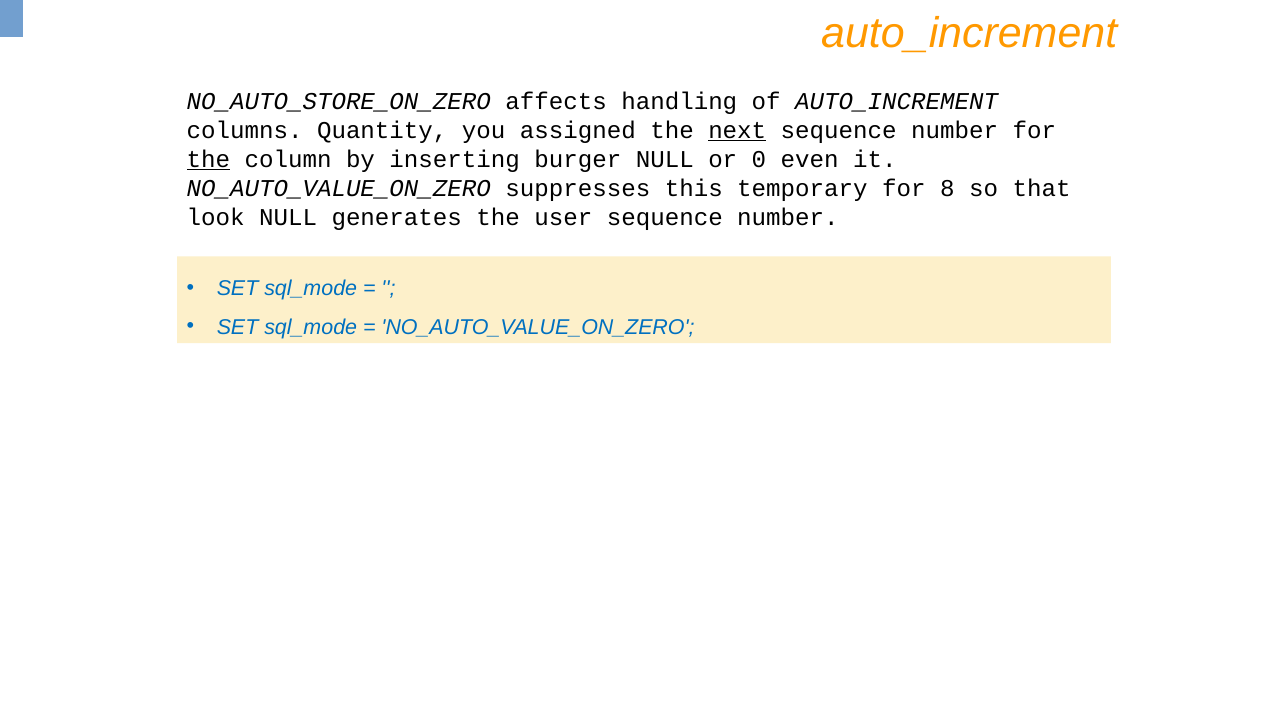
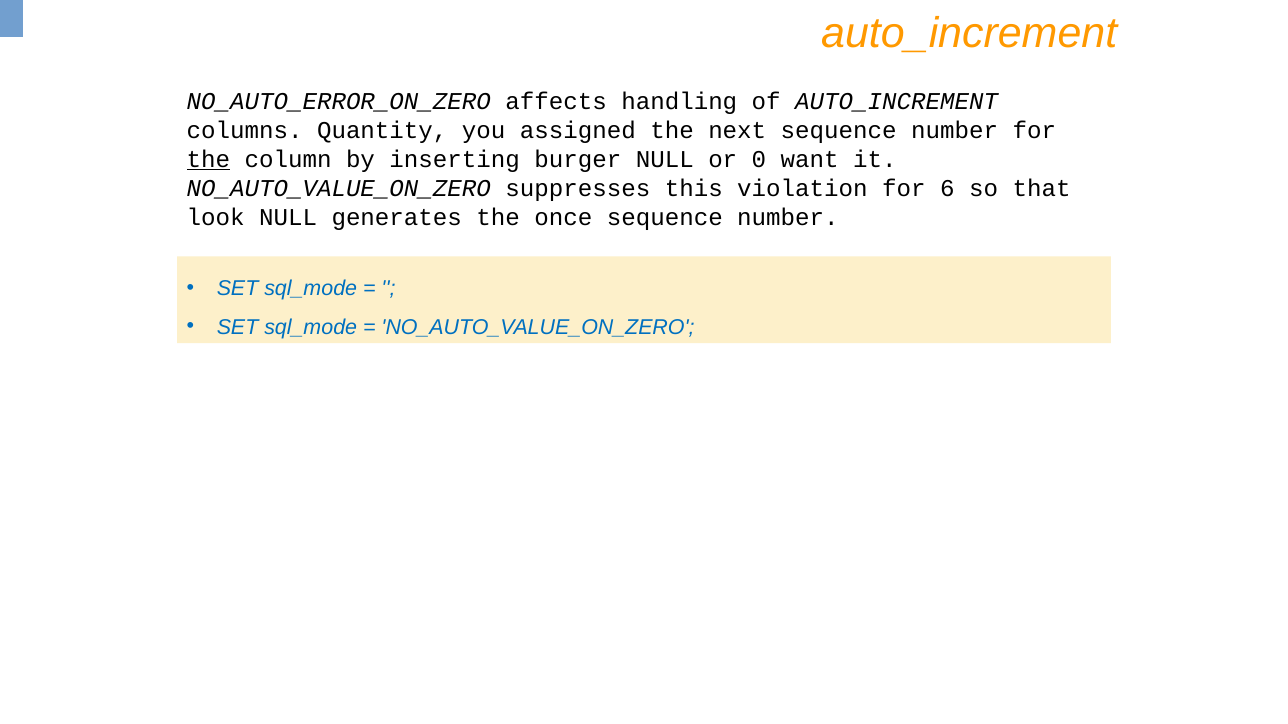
NO_AUTO_STORE_ON_ZERO: NO_AUTO_STORE_ON_ZERO -> NO_AUTO_ERROR_ON_ZERO
next underline: present -> none
even: even -> want
temporary: temporary -> violation
8: 8 -> 6
user: user -> once
